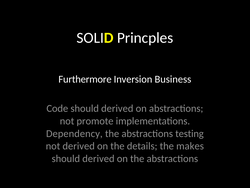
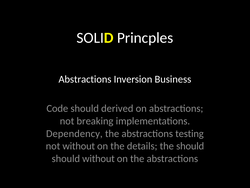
Furthermore at (85, 79): Furthermore -> Abstractions
promote: promote -> breaking
not derived: derived -> without
the makes: makes -> should
derived at (98, 158): derived -> without
